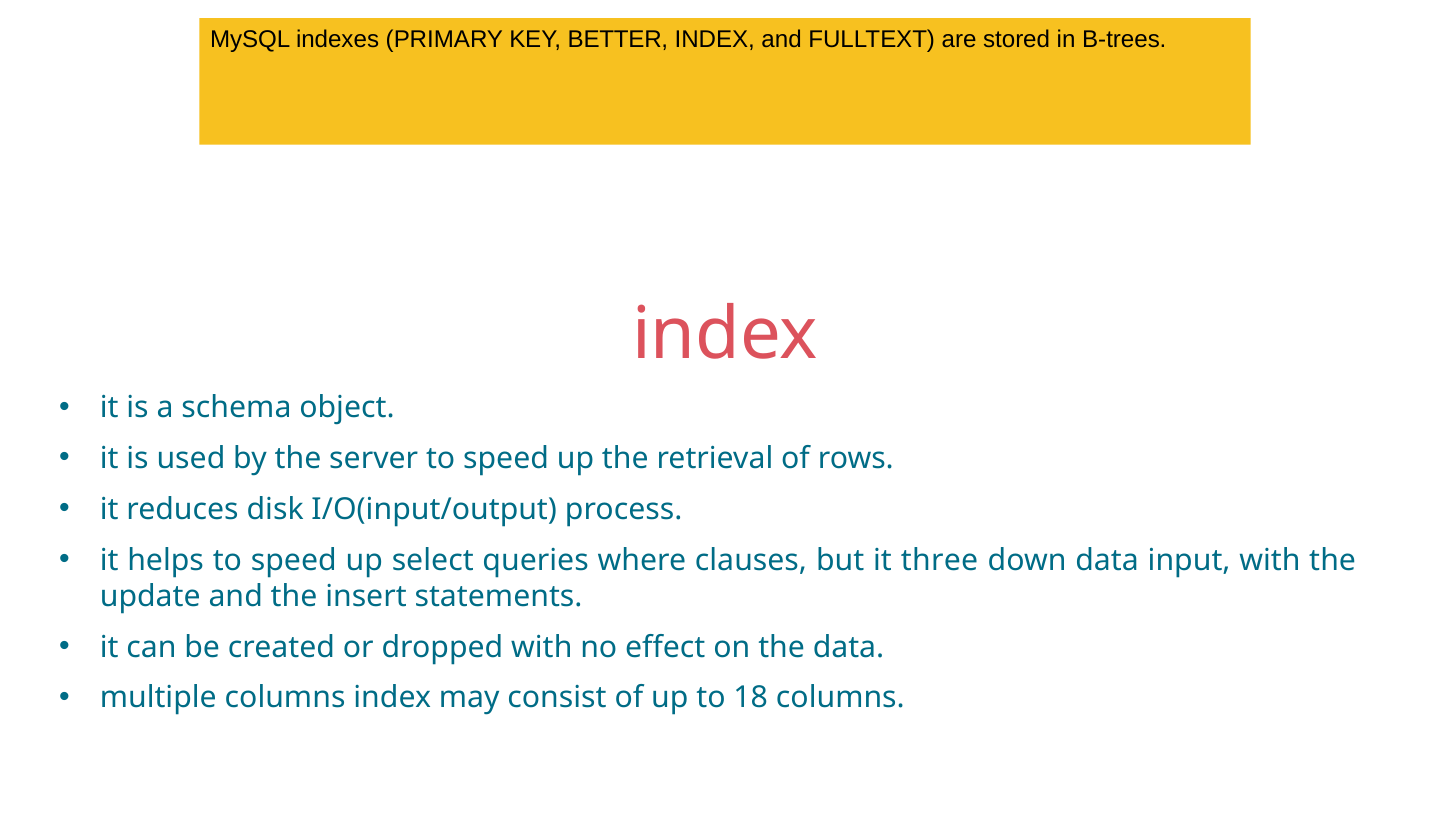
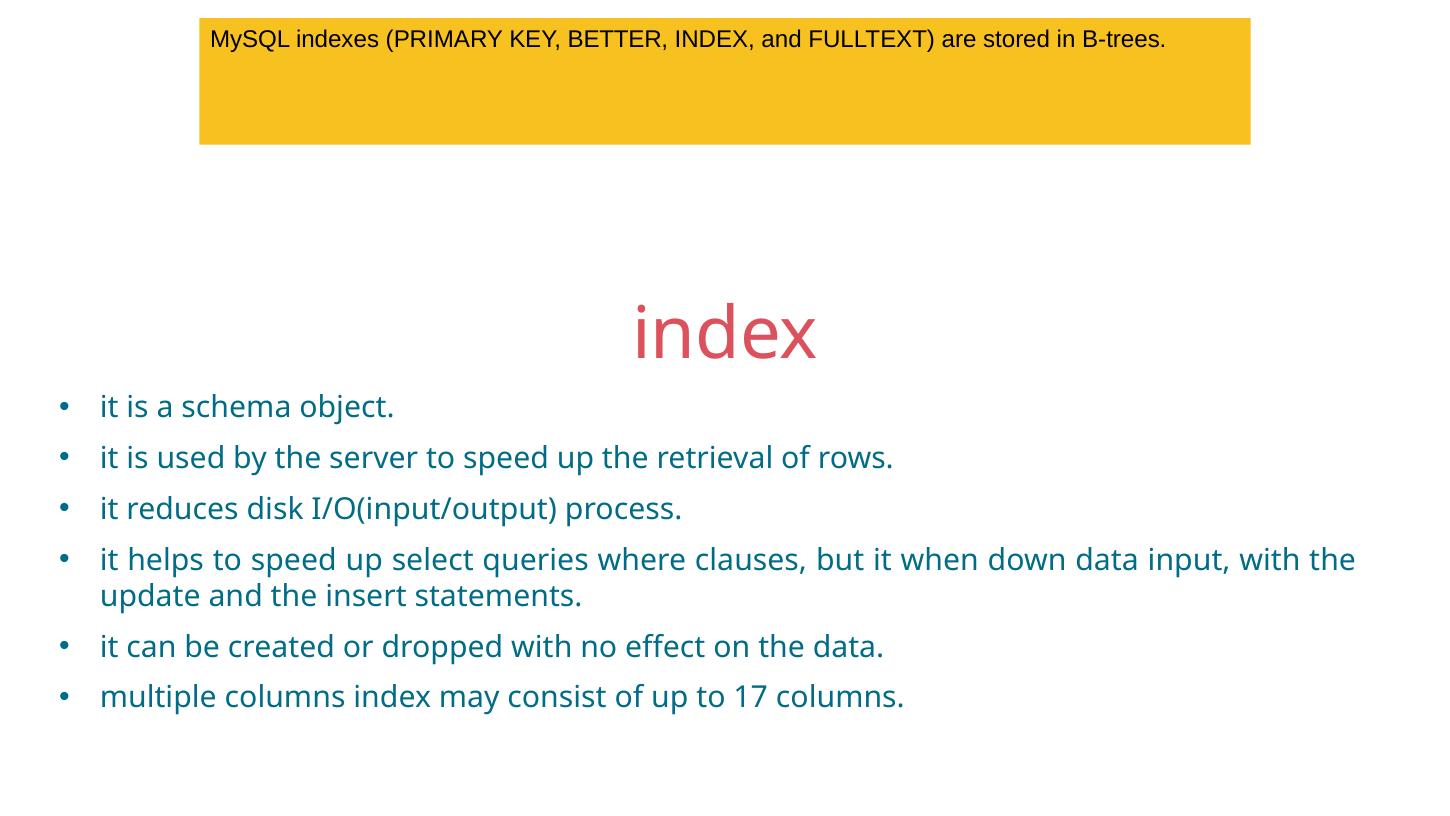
three: three -> when
18: 18 -> 17
